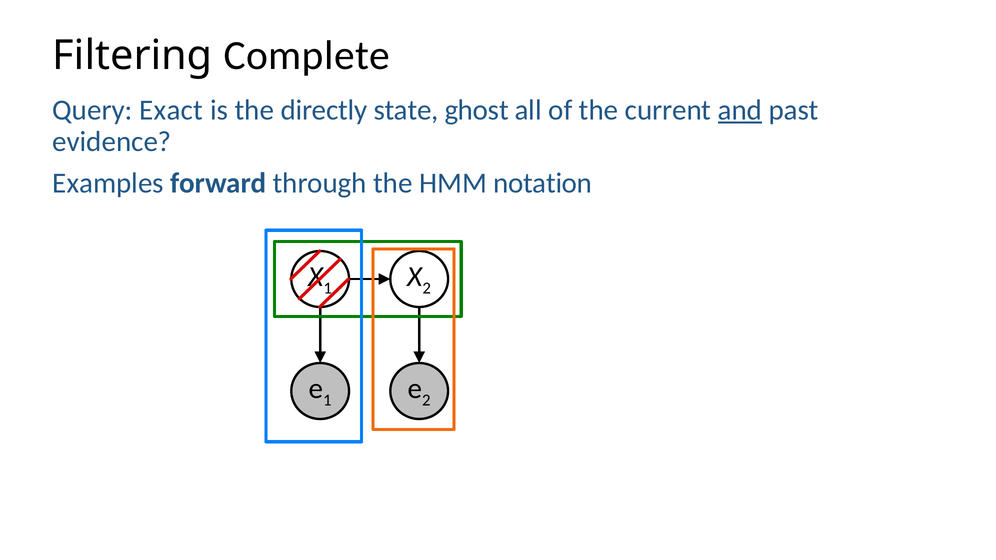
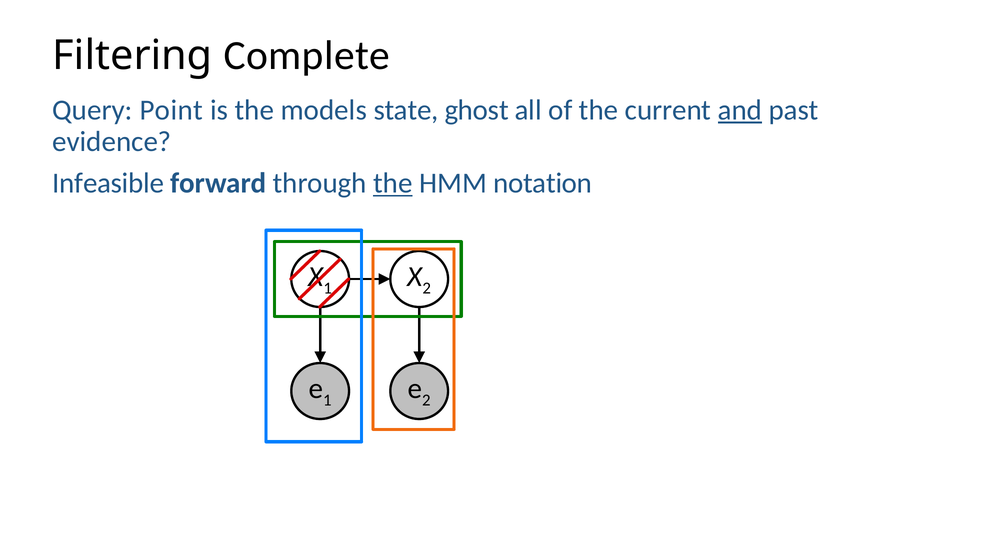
Exact: Exact -> Point
directly: directly -> models
Examples: Examples -> Infeasible
the at (393, 183) underline: none -> present
